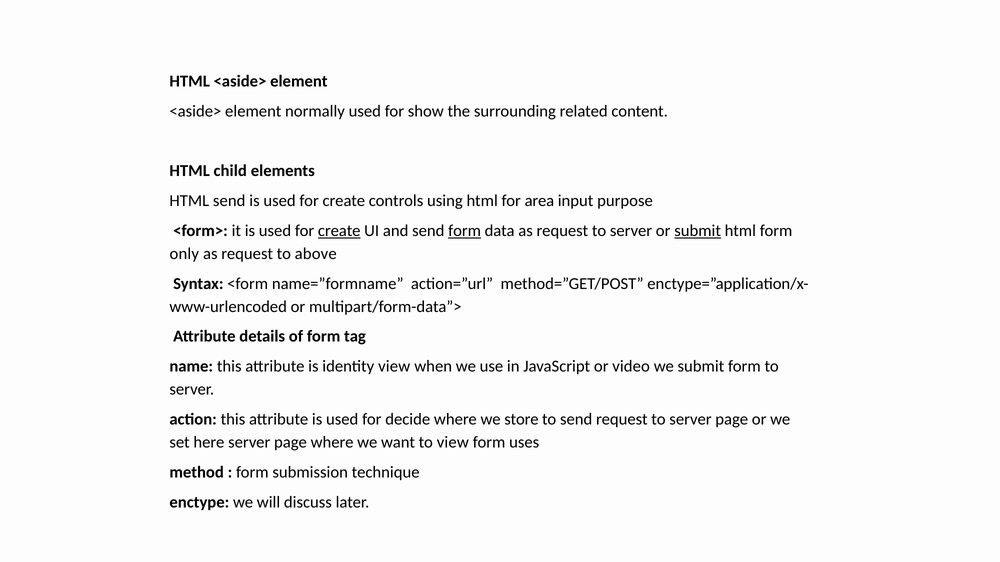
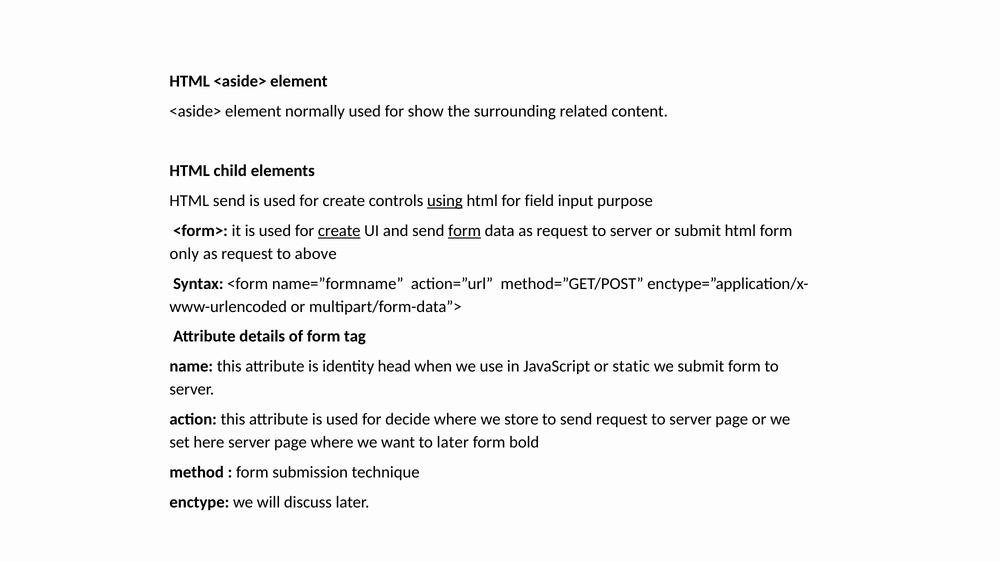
using underline: none -> present
area: area -> field
submit at (698, 231) underline: present -> none
identity view: view -> head
video: video -> static
to view: view -> later
uses: uses -> bold
